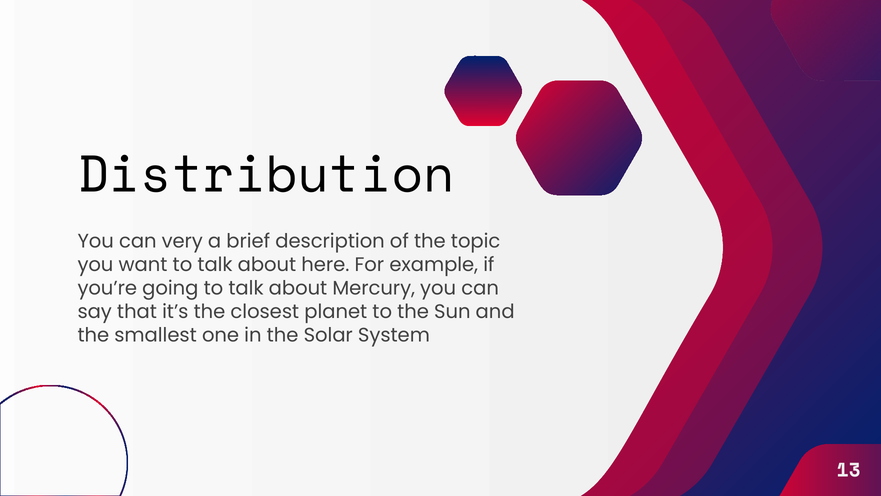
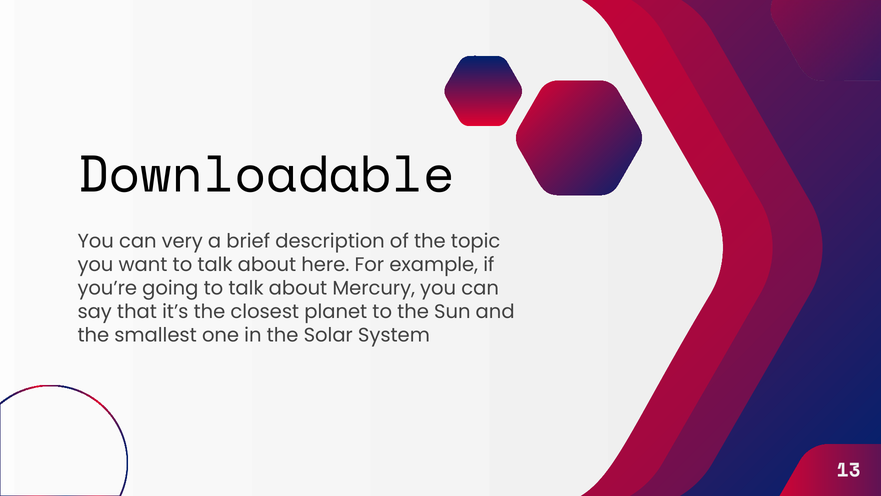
Distribution: Distribution -> Downloadable
